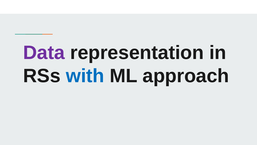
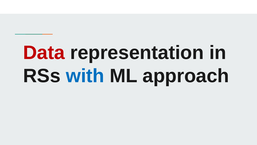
Data colour: purple -> red
